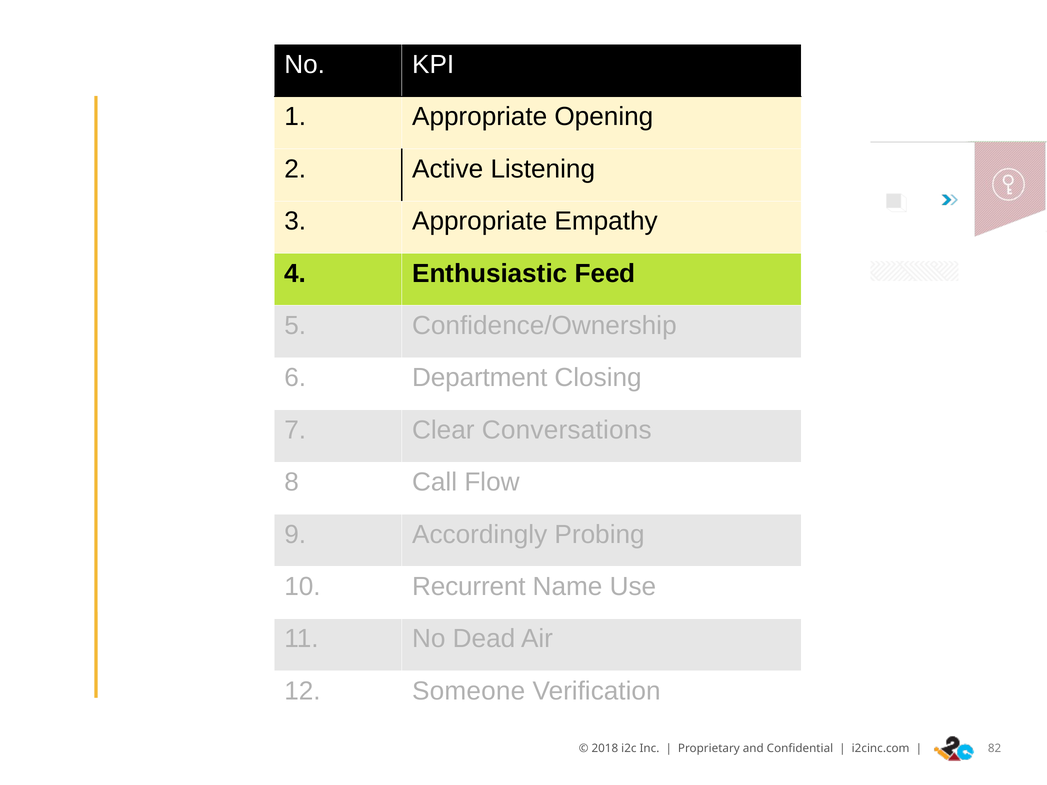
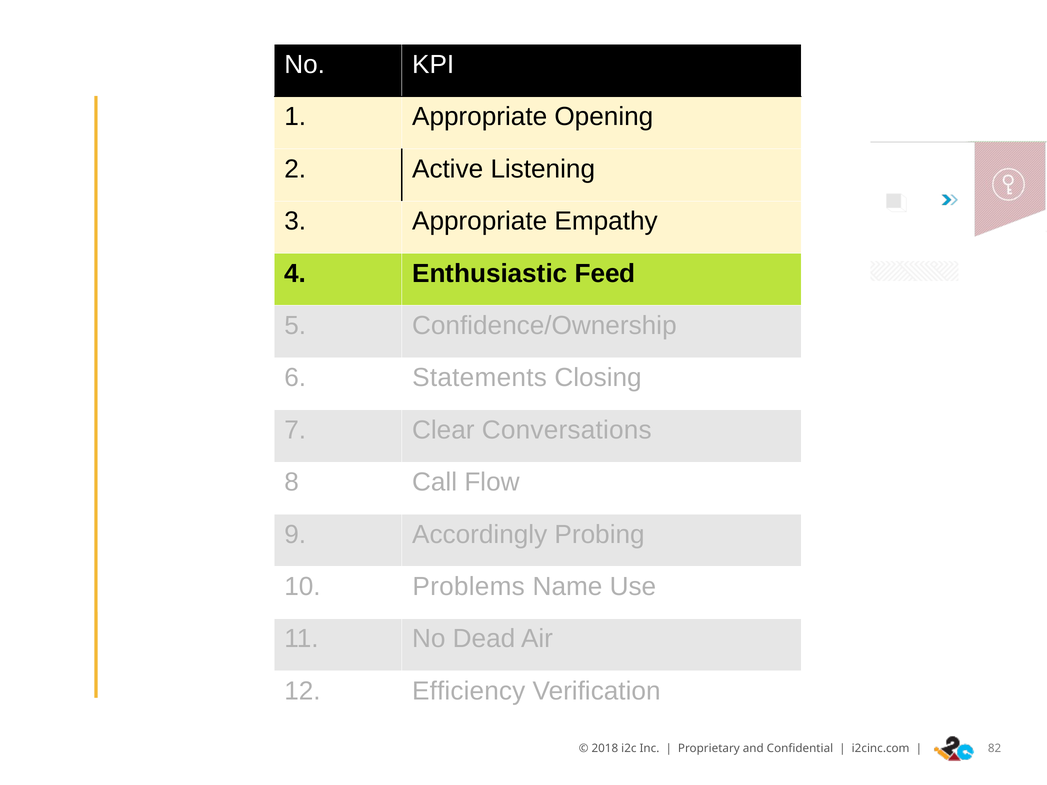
Department: Department -> Statements
Recurrent: Recurrent -> Problems
Someone: Someone -> Efficiency
